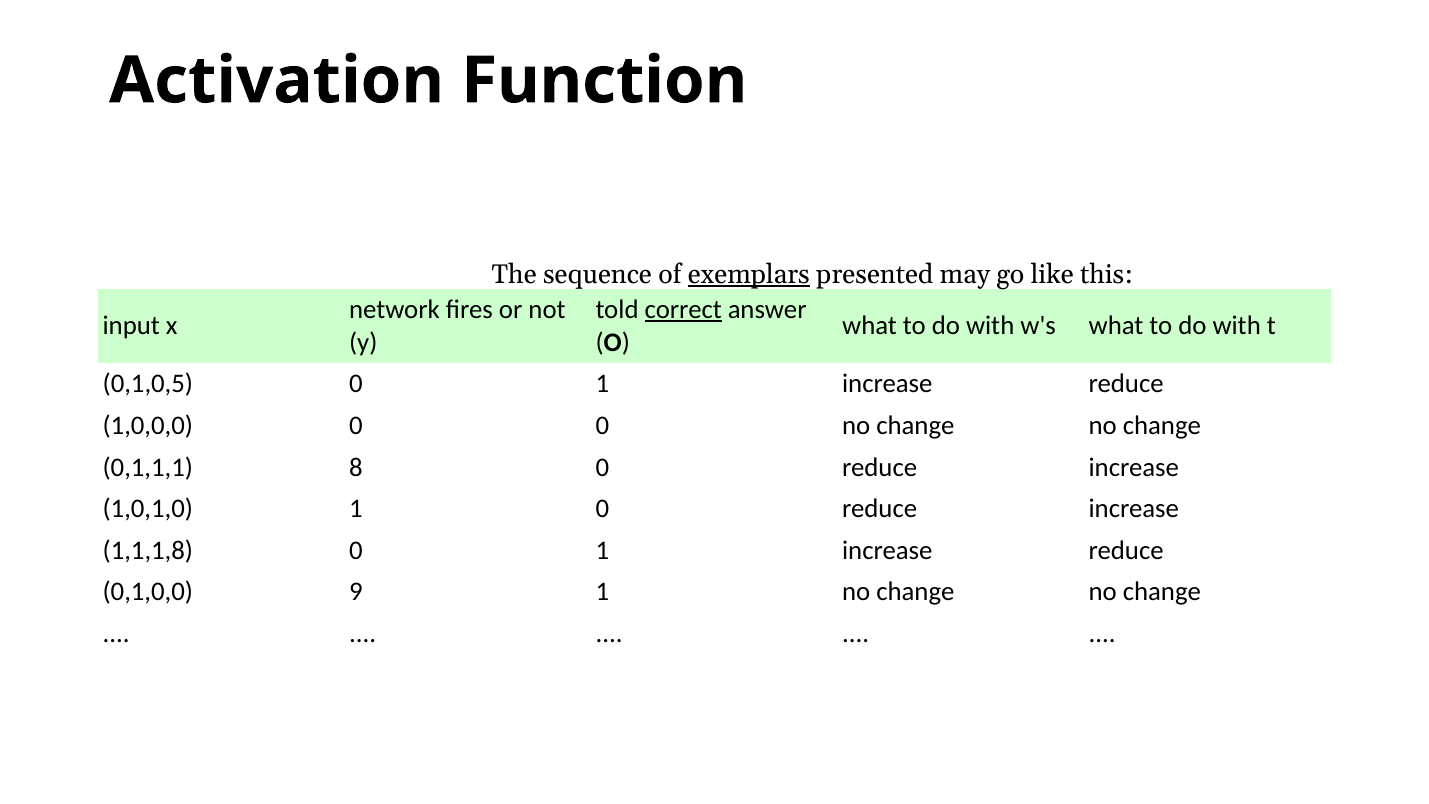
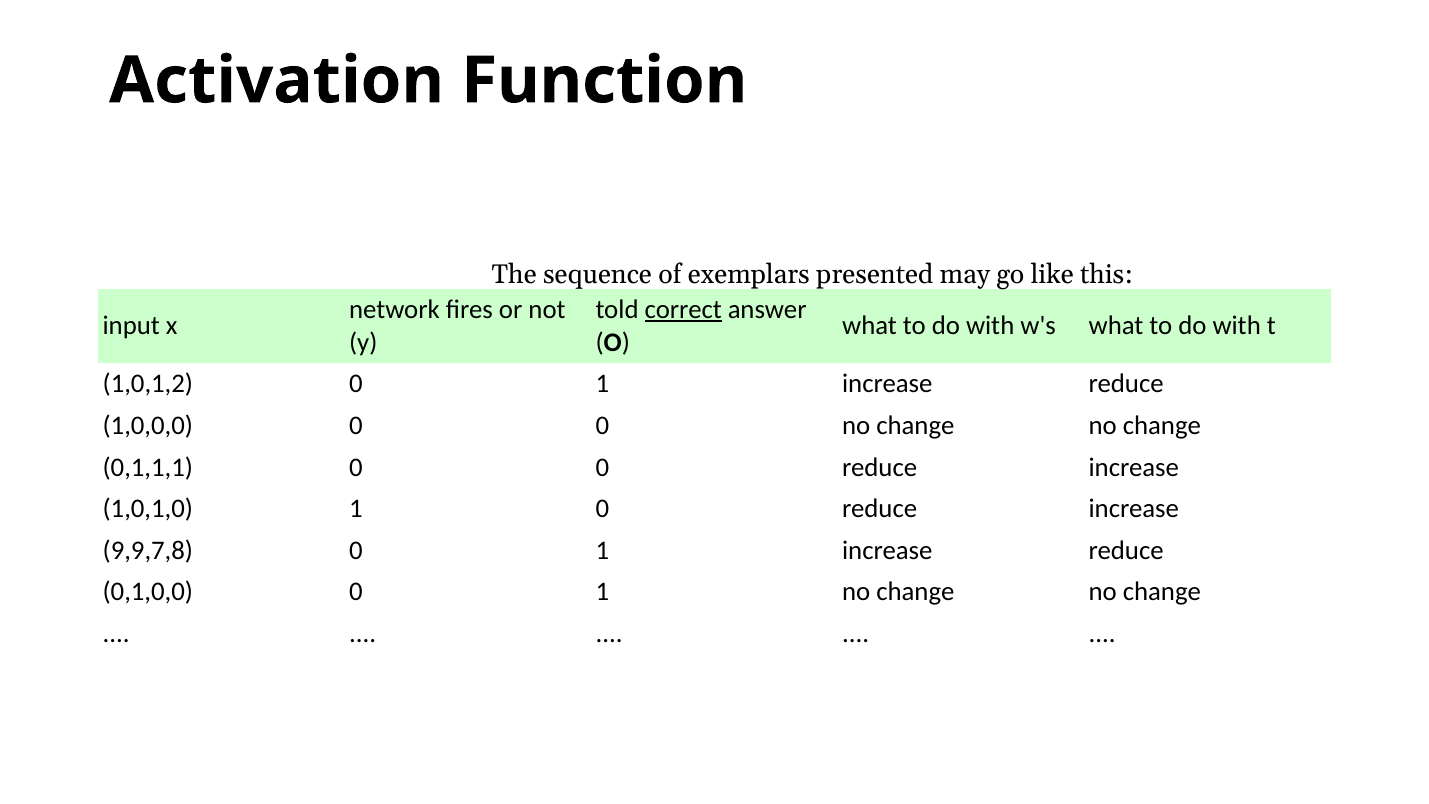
exemplars underline: present -> none
0,1,0,5: 0,1,0,5 -> 1,0,1,2
0,1,1,1 8: 8 -> 0
1,1,1,8: 1,1,1,8 -> 9,9,7,8
0,1,0,0 9: 9 -> 0
